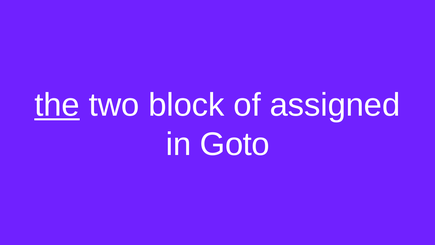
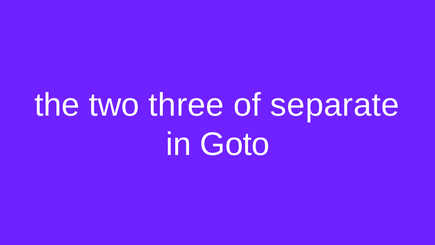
the underline: present -> none
block: block -> three
assigned: assigned -> separate
